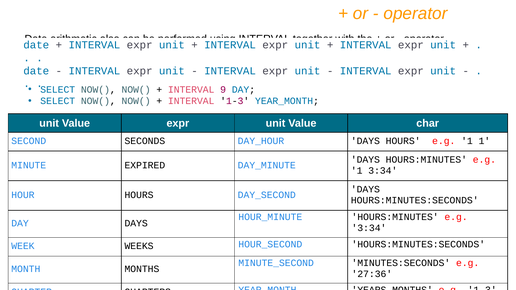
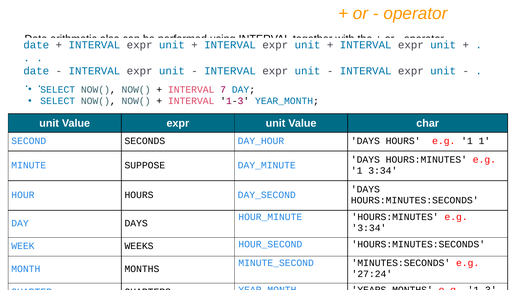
9: 9 -> 7
EXPIRED: EXPIRED -> SUPPOSE
27:36: 27:36 -> 27:24
